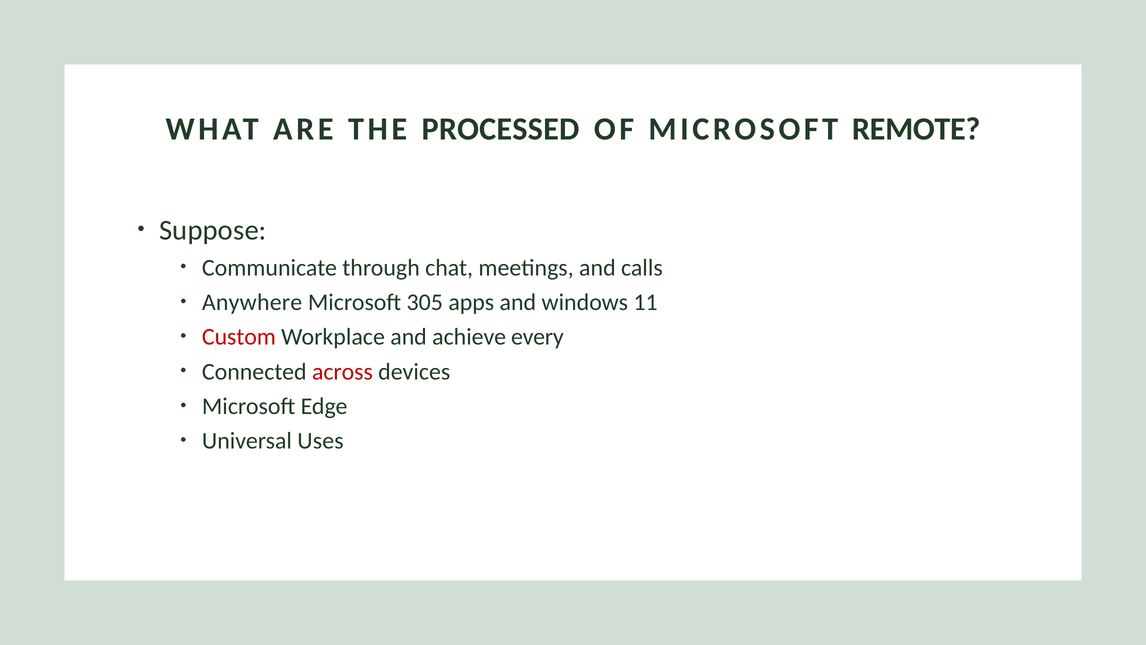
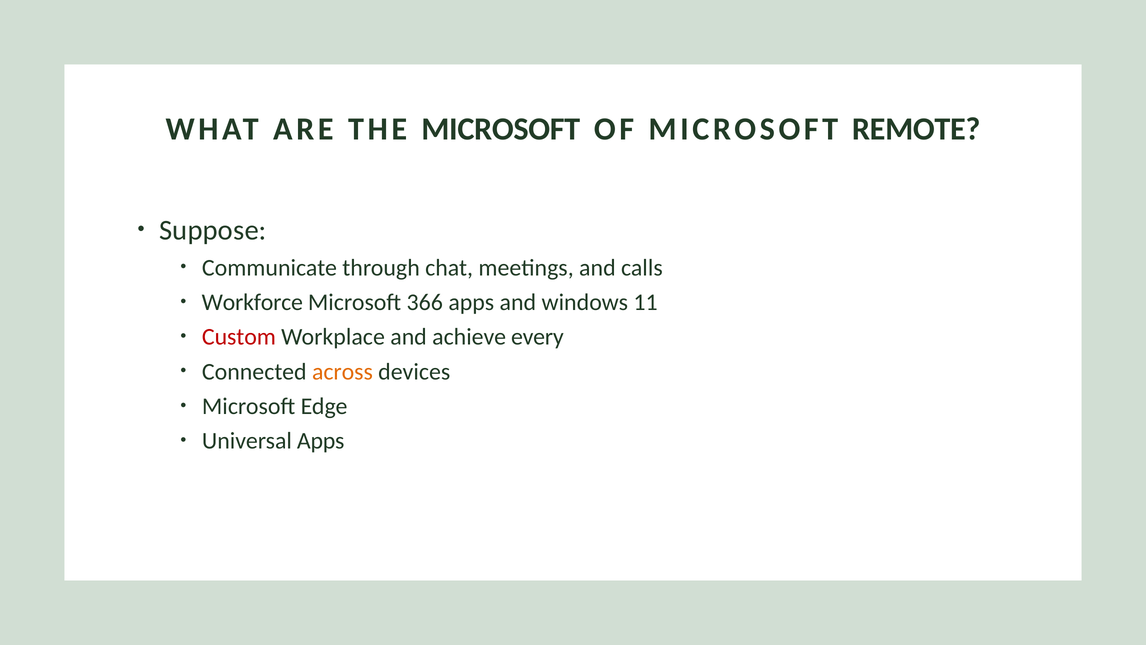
THE PROCESSED: PROCESSED -> MICROSOFT
Anywhere: Anywhere -> Workforce
305: 305 -> 366
across colour: red -> orange
Universal Uses: Uses -> Apps
